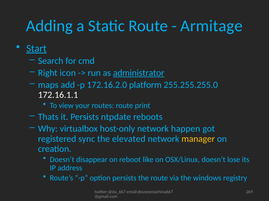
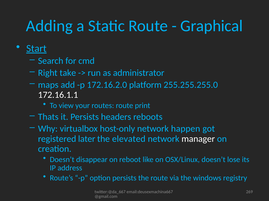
Armitage: Armitage -> Graphical
icon: icon -> take
administrator underline: present -> none
ntpdate: ntpdate -> headers
sync: sync -> later
manager colour: yellow -> white
